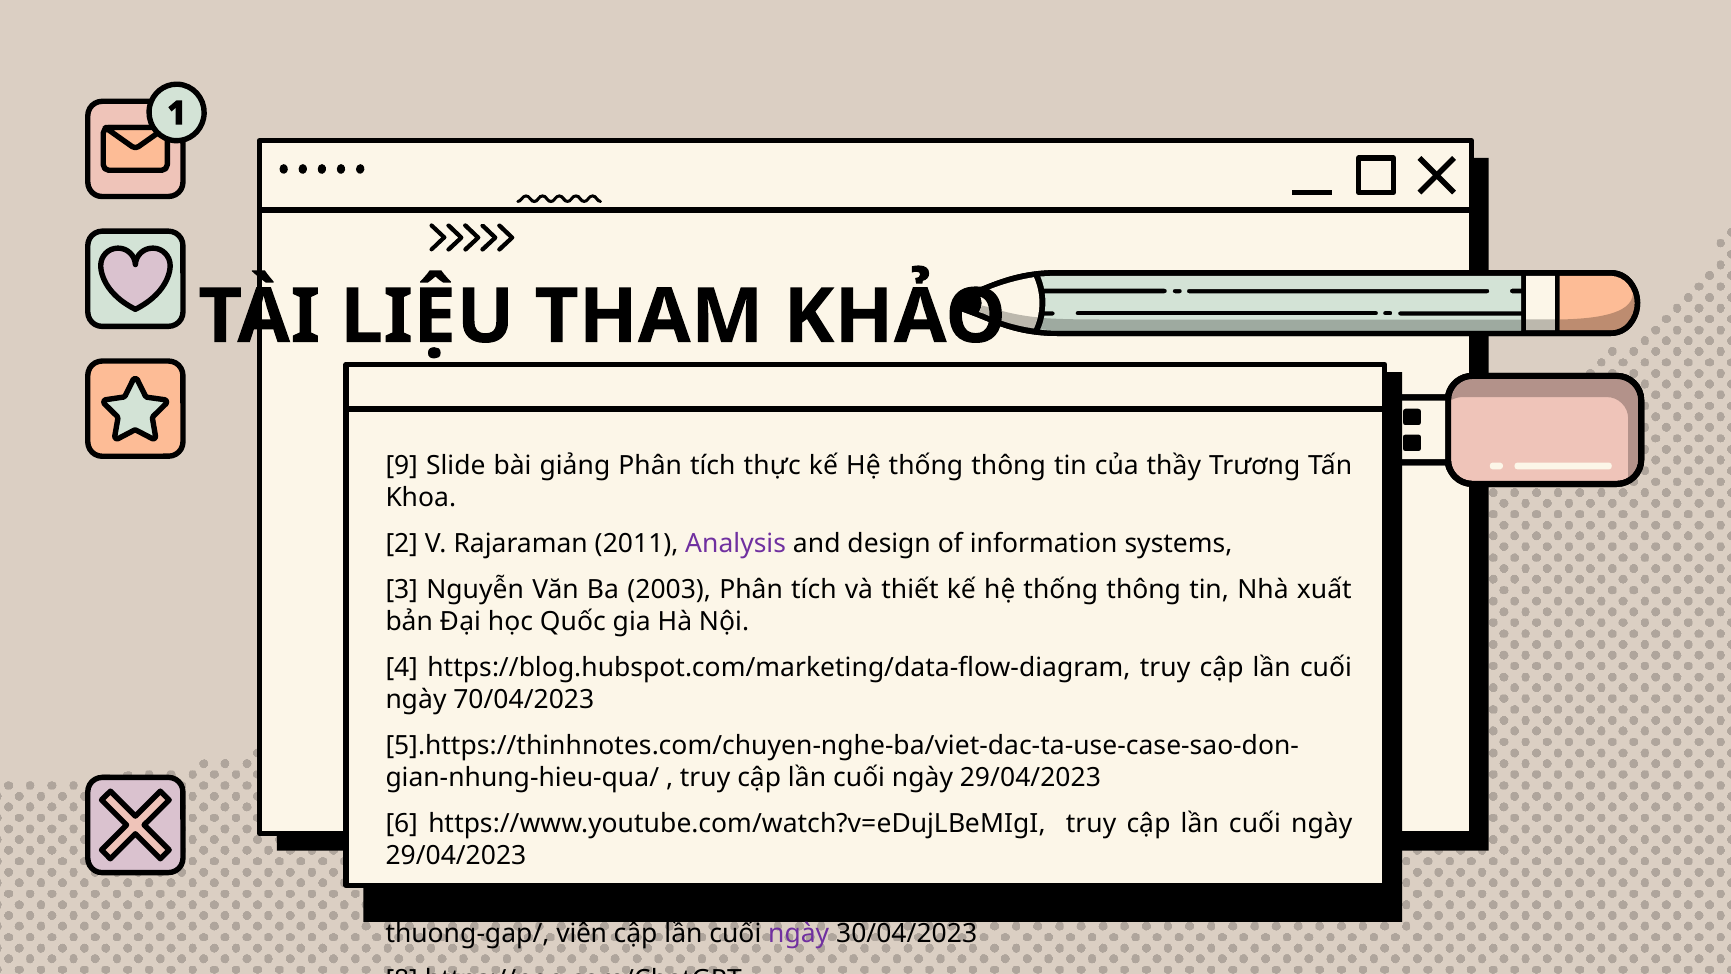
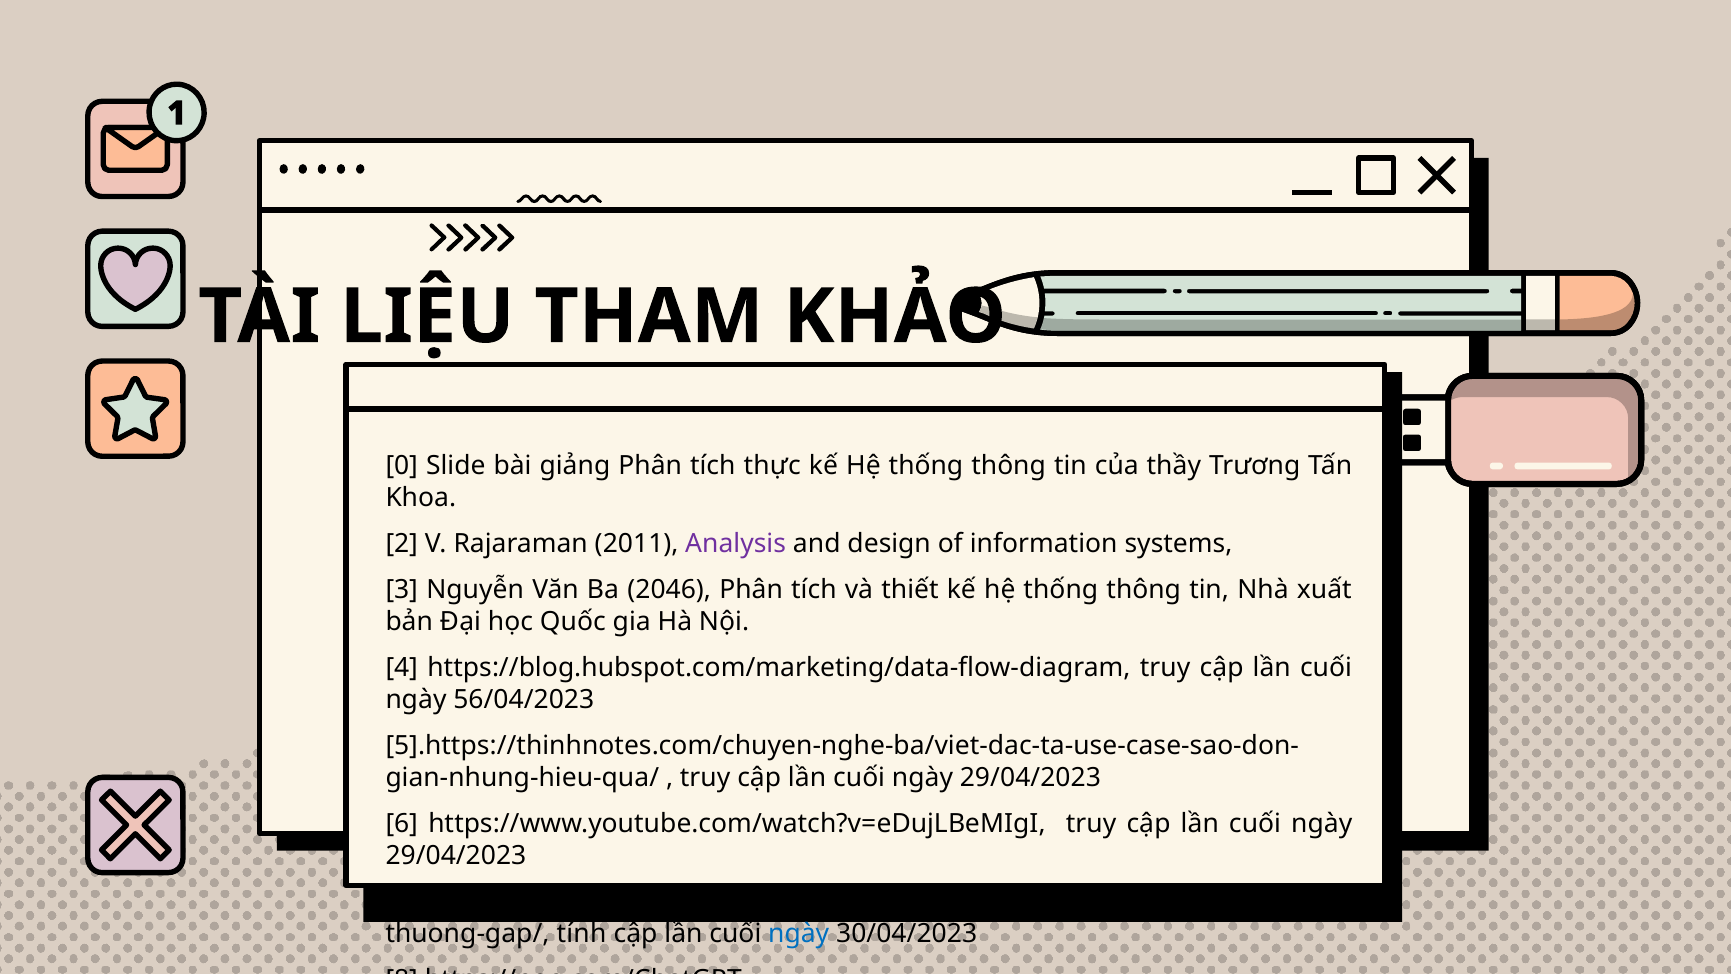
9: 9 -> 0
2003: 2003 -> 2046
70/04/2023: 70/04/2023 -> 56/04/2023
viên: viên -> tính
ngày at (799, 934) colour: purple -> blue
